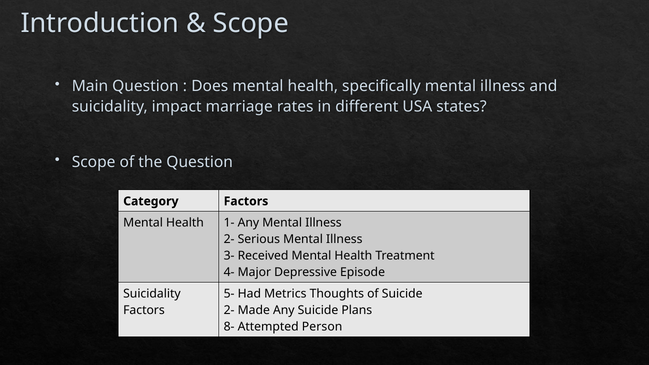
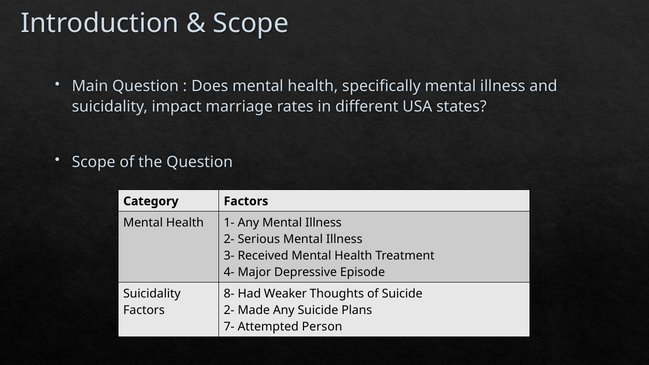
5-: 5- -> 8-
Metrics: Metrics -> Weaker
8-: 8- -> 7-
